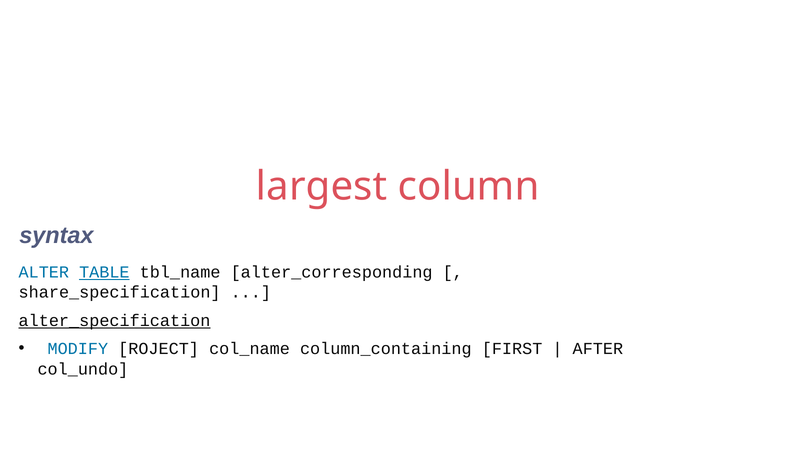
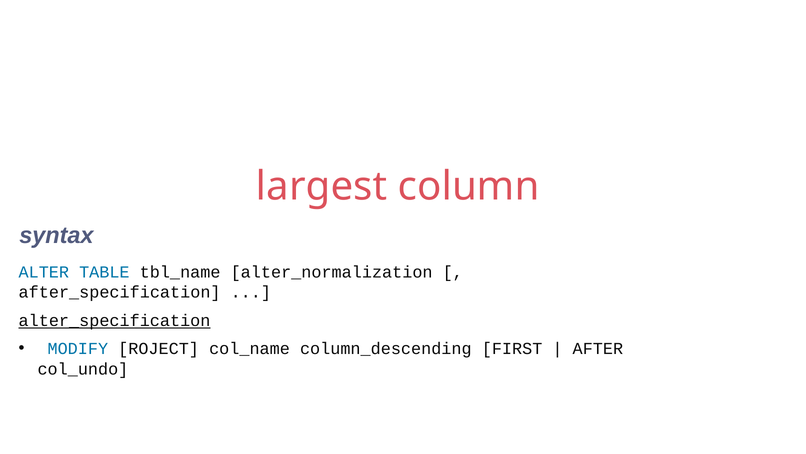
TABLE underline: present -> none
alter_corresponding: alter_corresponding -> alter_normalization
share_specification: share_specification -> after_specification
column_containing: column_containing -> column_descending
